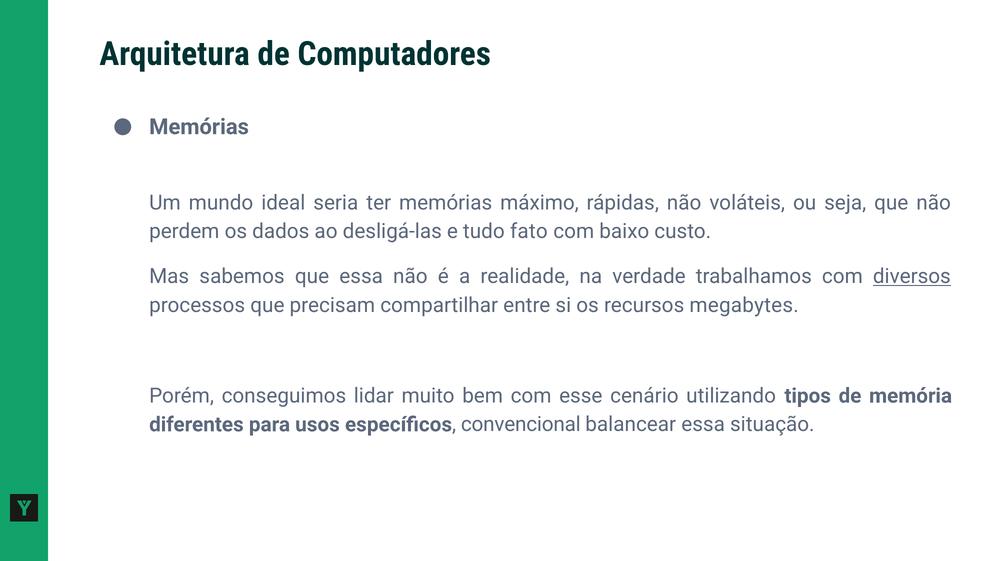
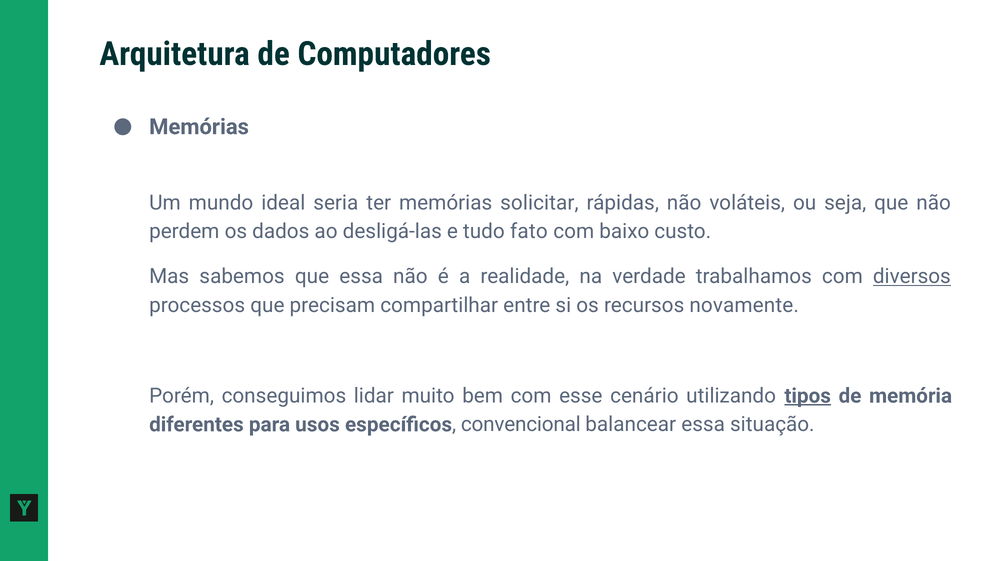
máximo: máximo -> solicitar
megabytes: megabytes -> novamente
tipos underline: none -> present
